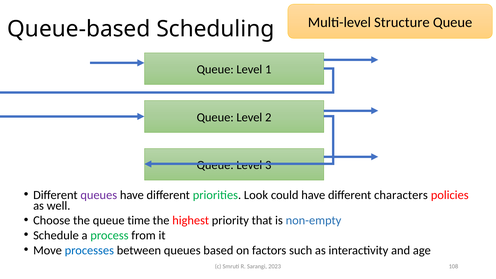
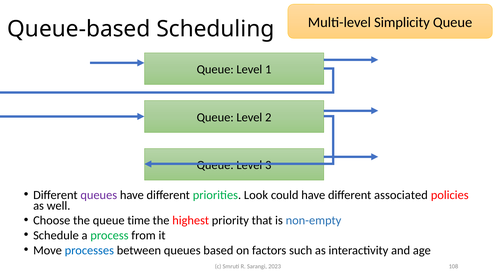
Structure: Structure -> Simplicity
characters: characters -> associated
